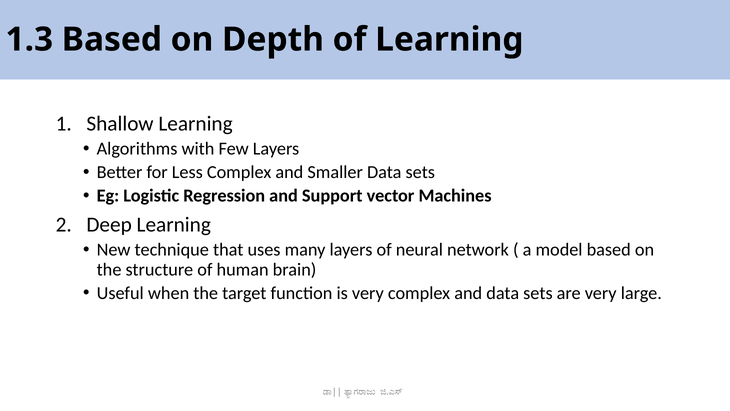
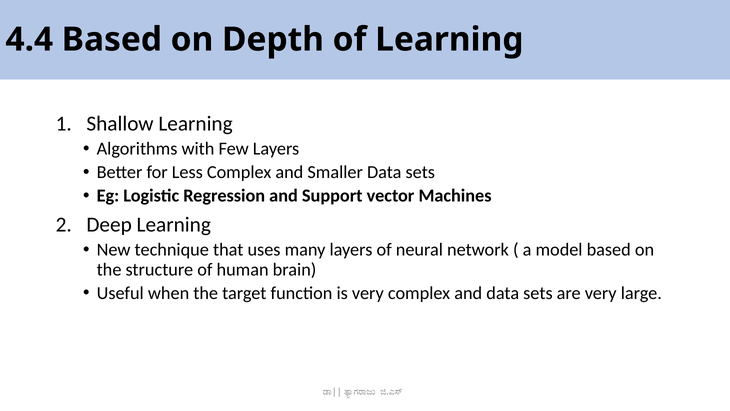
1.3: 1.3 -> 4.4
